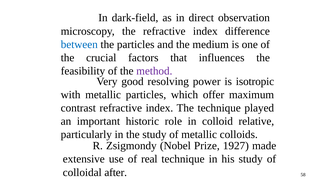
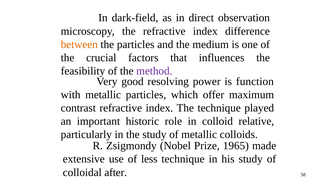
between colour: blue -> orange
isotropic: isotropic -> function
1927: 1927 -> 1965
real: real -> less
